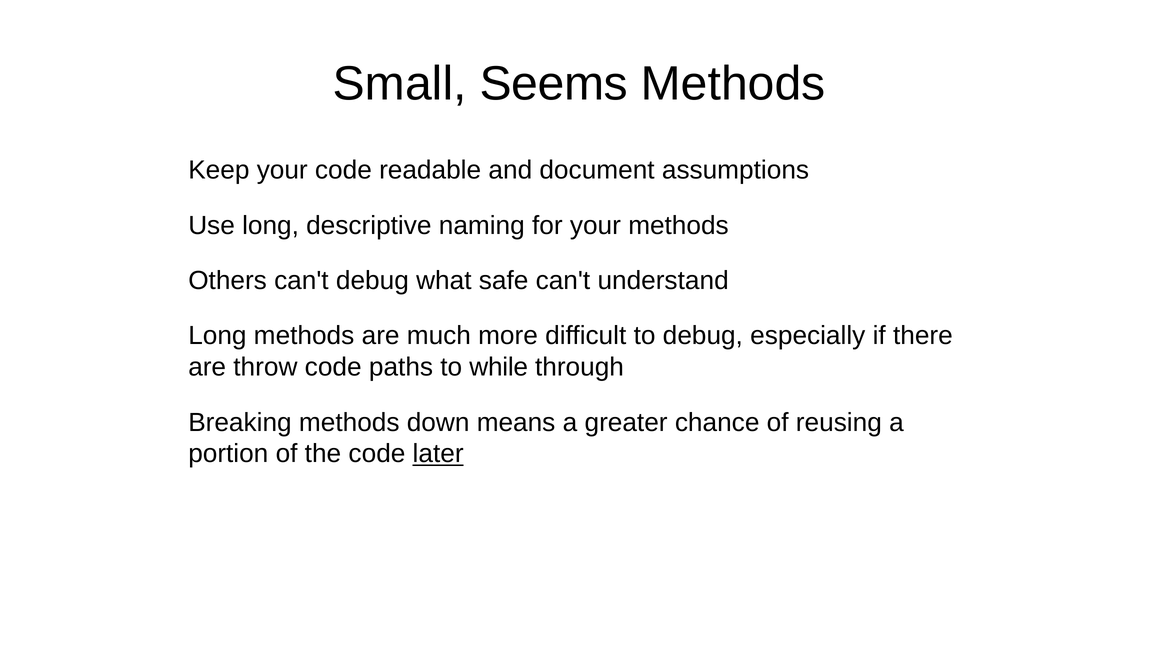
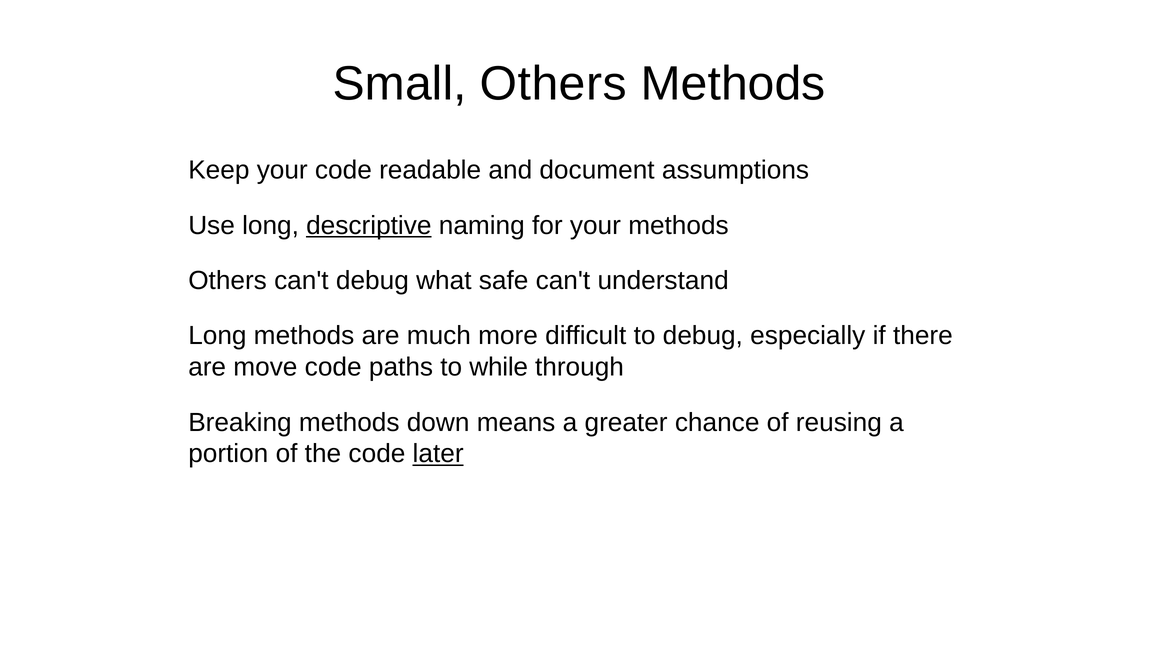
Small Seems: Seems -> Others
descriptive underline: none -> present
throw: throw -> move
